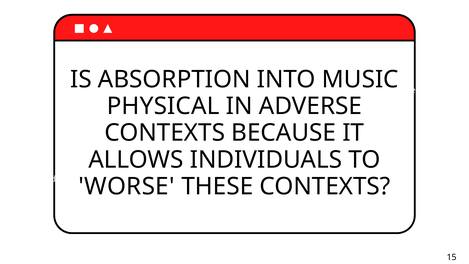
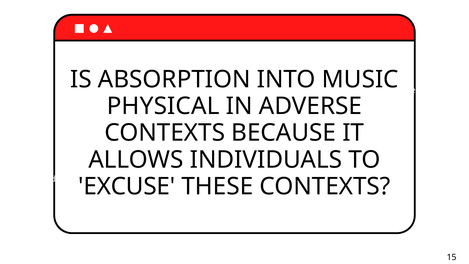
WORSE: WORSE -> EXCUSE
